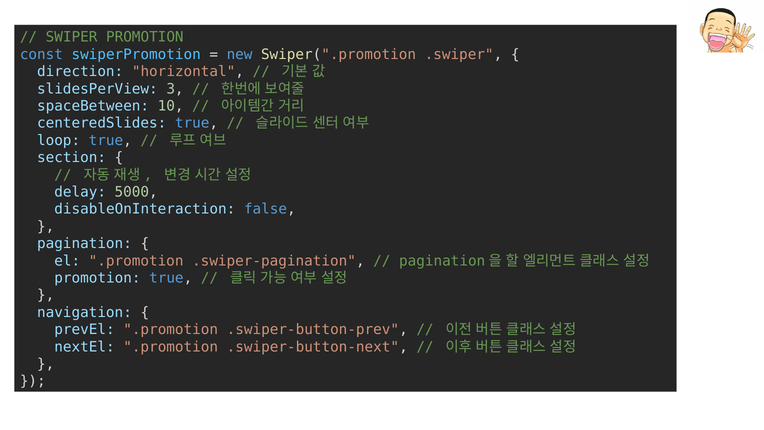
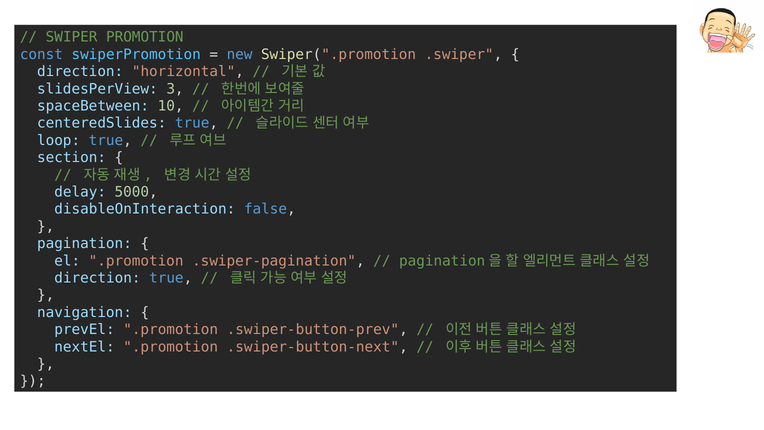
promotion at (97, 278): promotion -> direction
